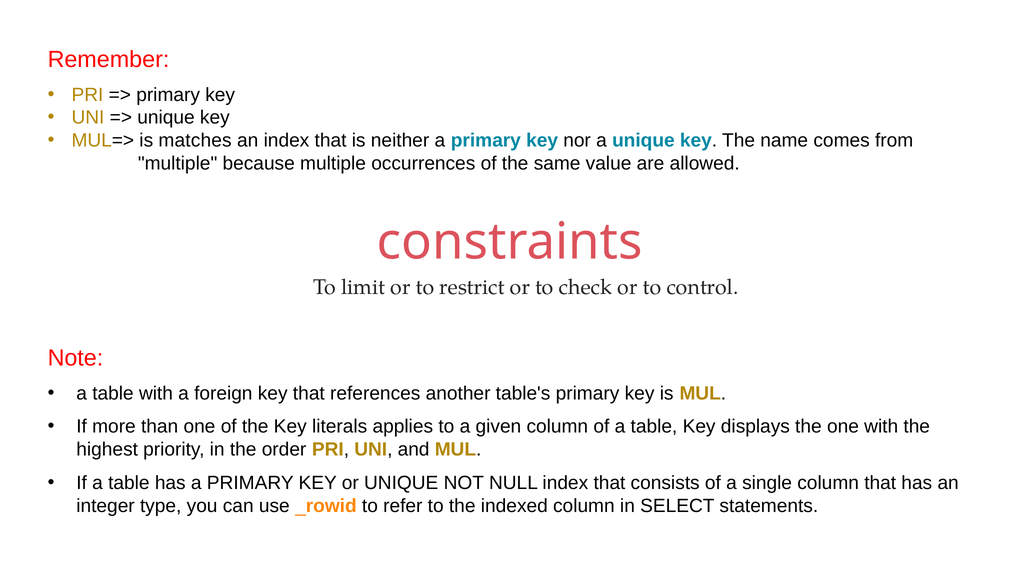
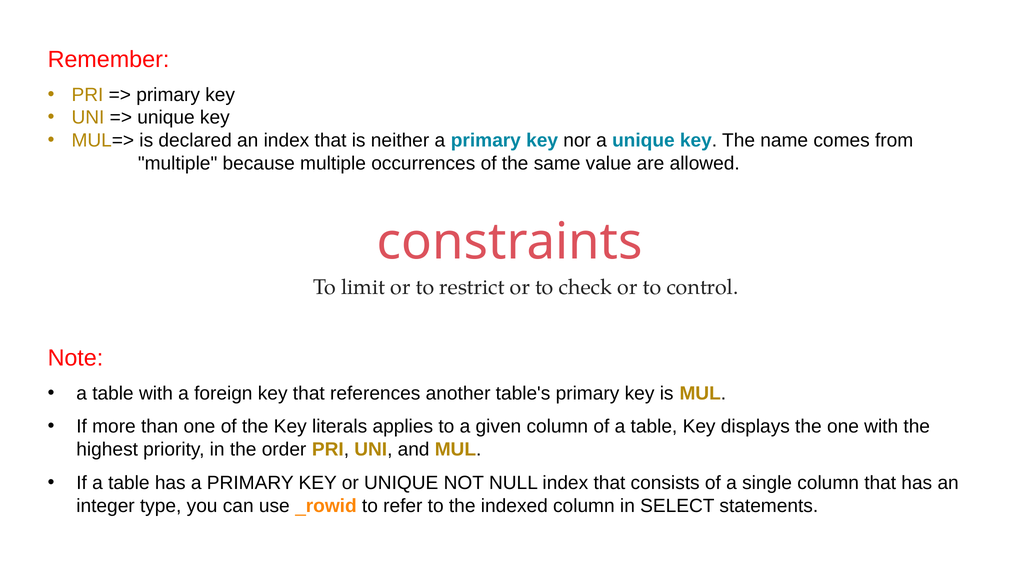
matches: matches -> declared
